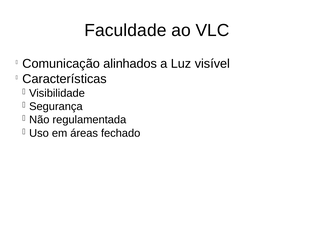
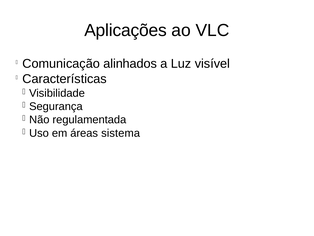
Faculdade: Faculdade -> Aplicações
fechado: fechado -> sistema
